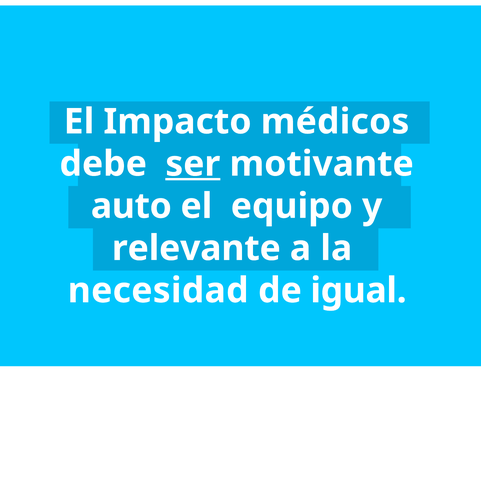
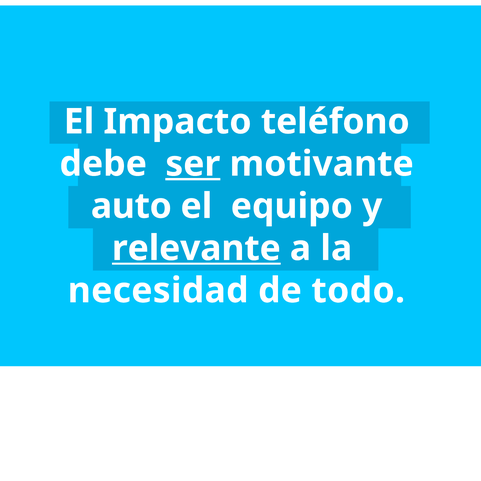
médicos: médicos -> teléfono
relevante underline: none -> present
igual: igual -> todo
